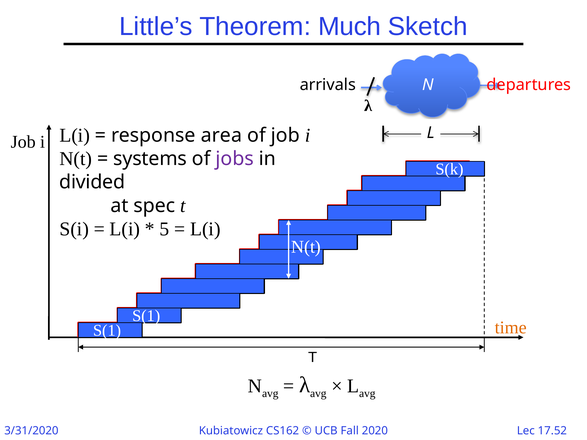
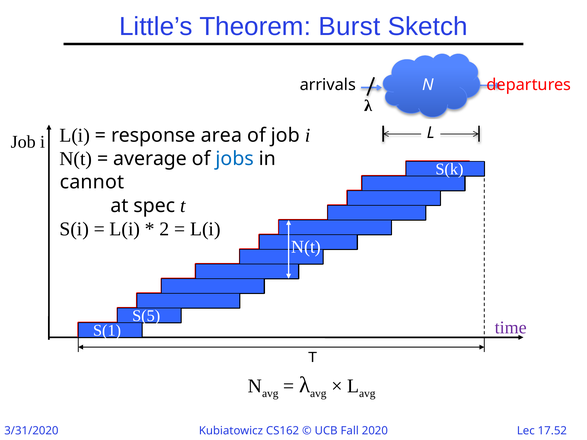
Much: Much -> Burst
systems: systems -> average
jobs colour: purple -> blue
divided: divided -> cannot
5: 5 -> 2
S(1 at (146, 316): S(1 -> S(5
time colour: orange -> purple
